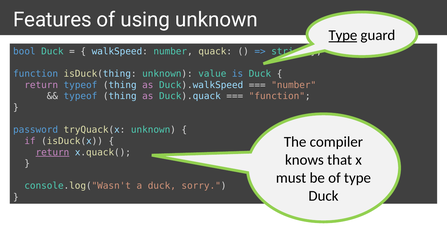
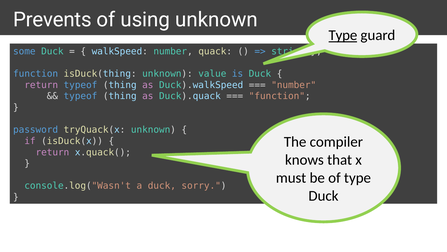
Features: Features -> Prevents
bool: bool -> some
return at (52, 152) underline: present -> none
